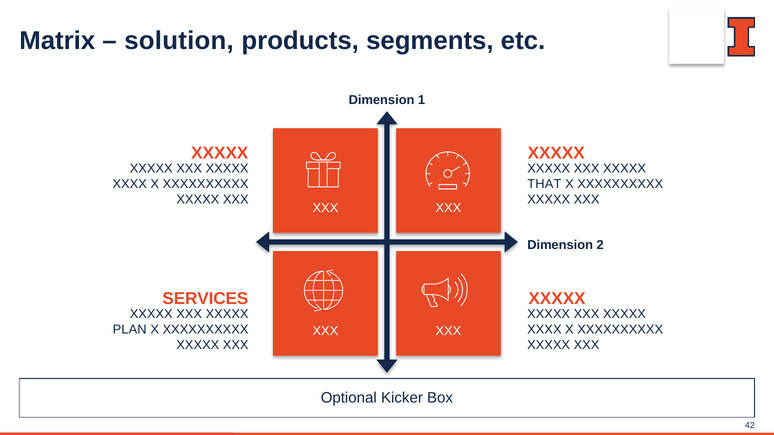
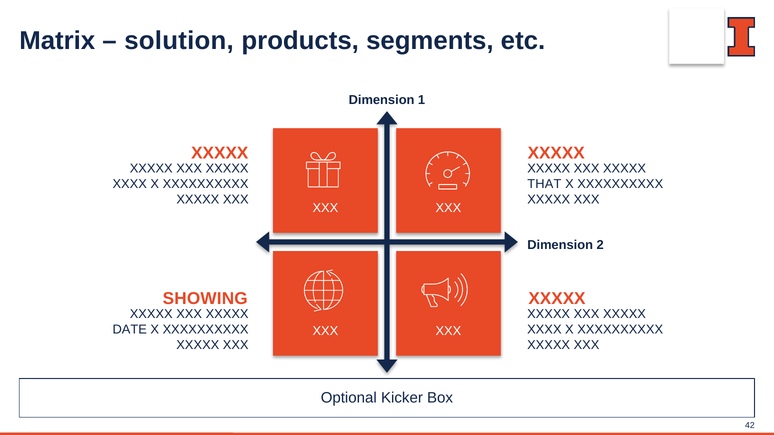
SERVICES: SERVICES -> SHOWING
PLAN: PLAN -> DATE
